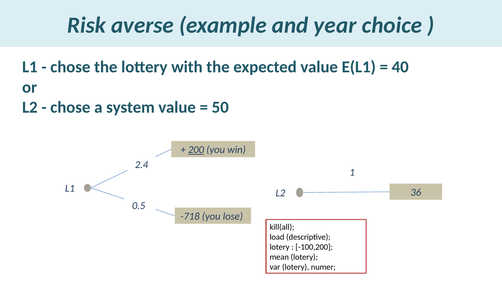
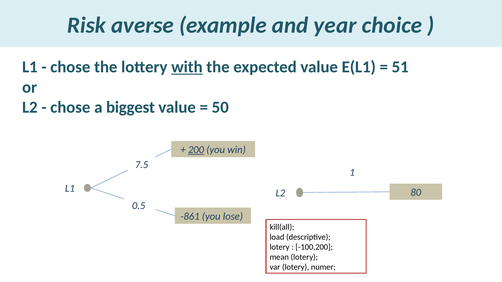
with underline: none -> present
40: 40 -> 51
system: system -> biggest
2.4: 2.4 -> 7.5
36: 36 -> 80
-718: -718 -> -861
